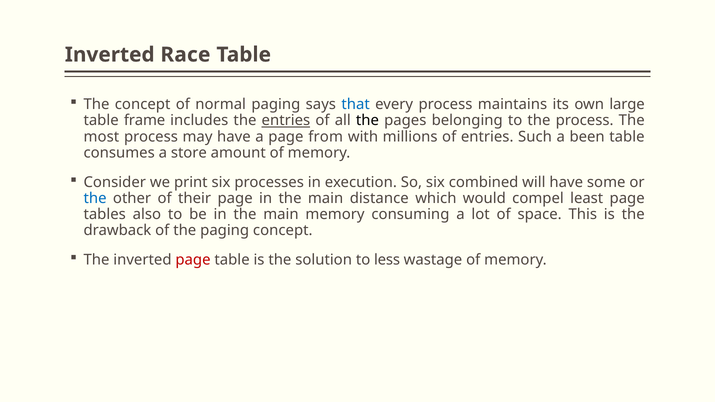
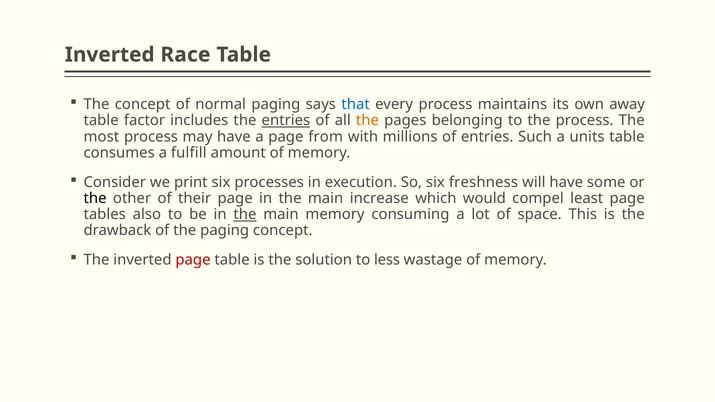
large: large -> away
frame: frame -> factor
the at (367, 121) colour: black -> orange
been: been -> units
store: store -> fulfill
combined: combined -> freshness
the at (95, 198) colour: blue -> black
distance: distance -> increase
the at (245, 215) underline: none -> present
